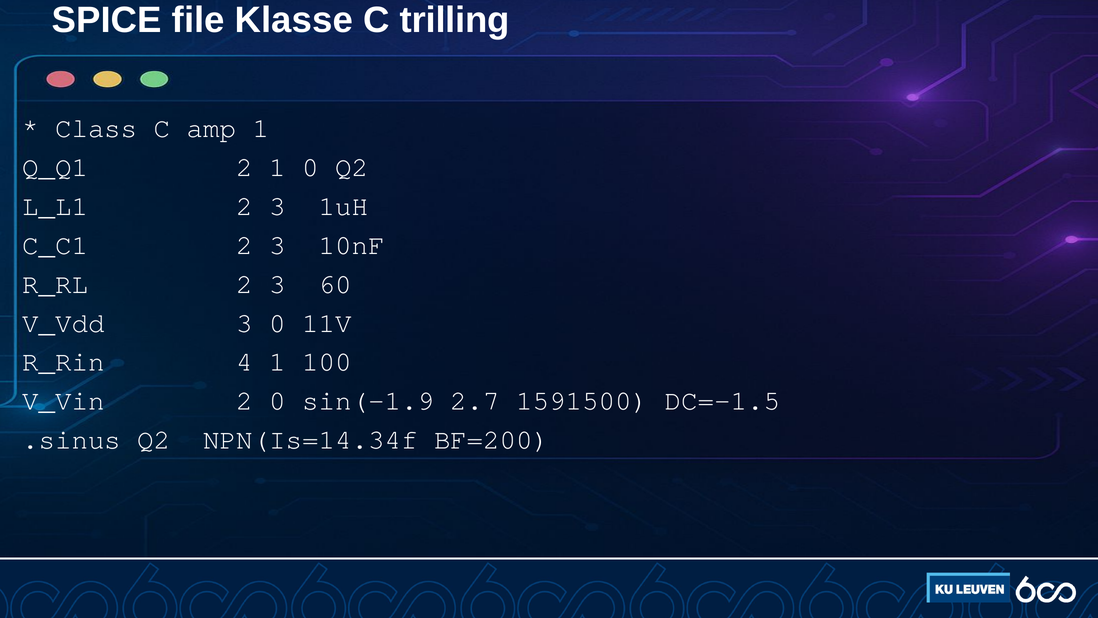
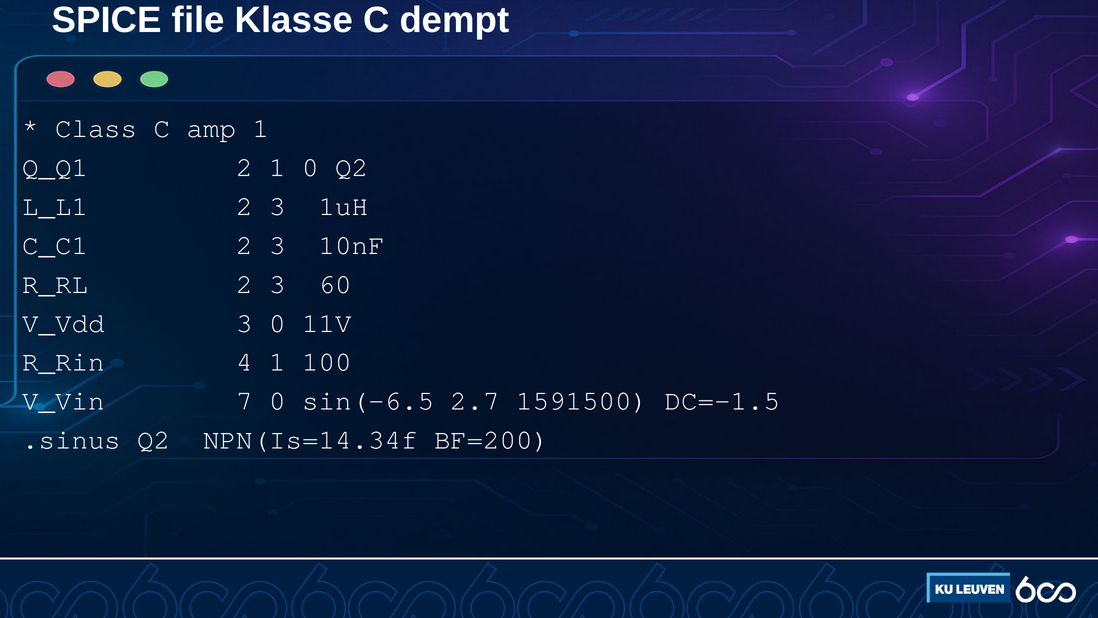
trilling: trilling -> dempt
V_Vin 2: 2 -> 7
sin(-1.9: sin(-1.9 -> sin(-6.5
